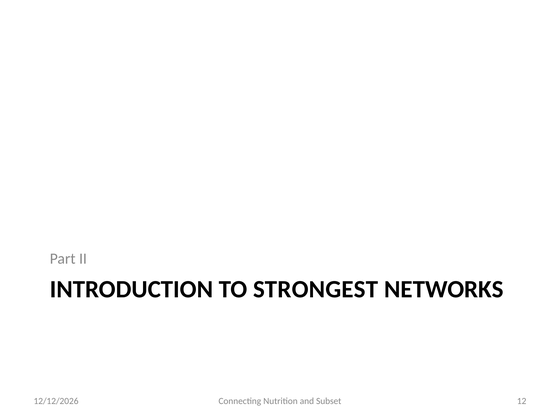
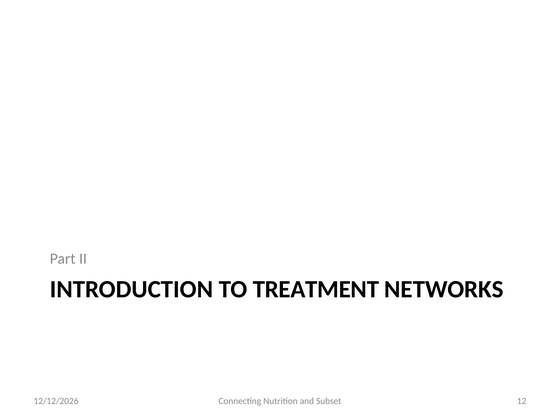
STRONGEST: STRONGEST -> TREATMENT
